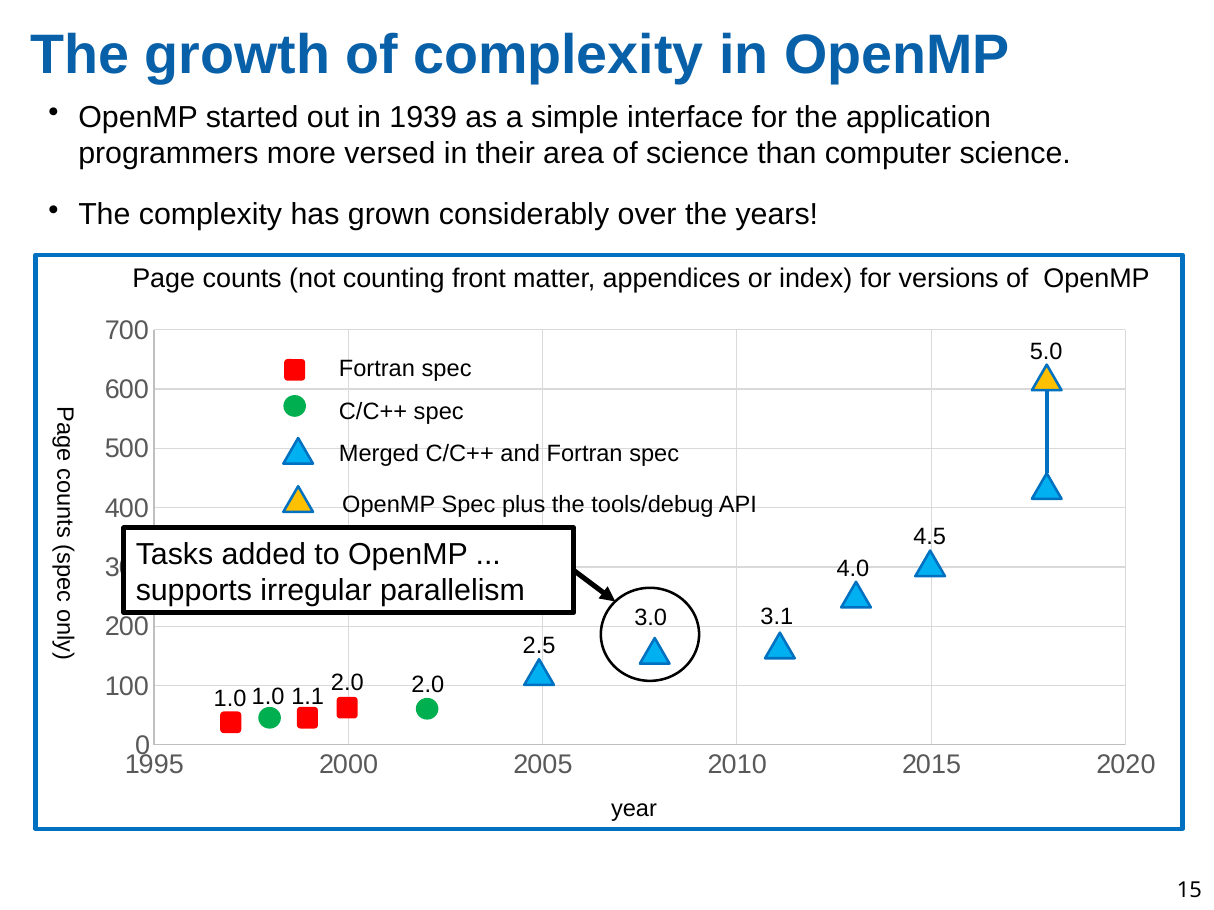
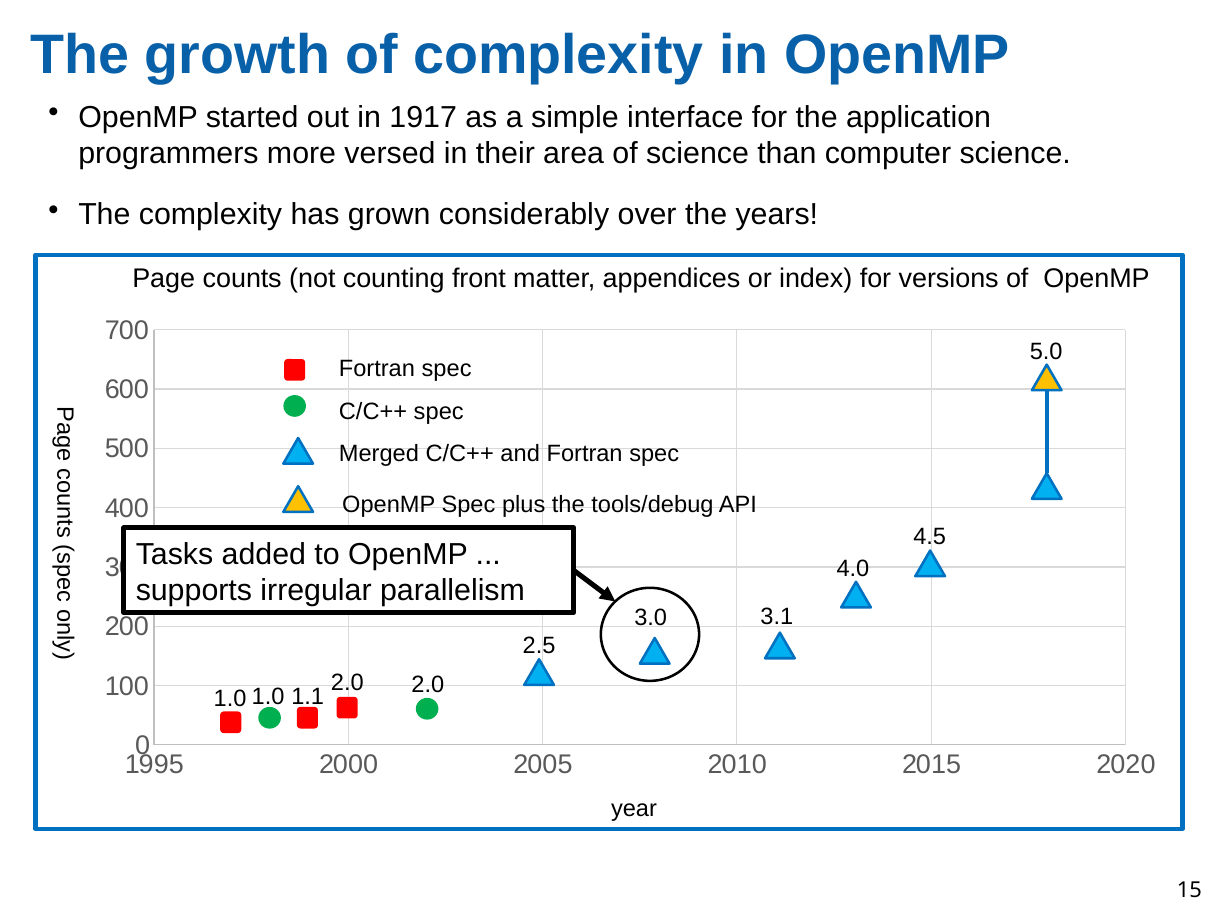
1939: 1939 -> 1917
